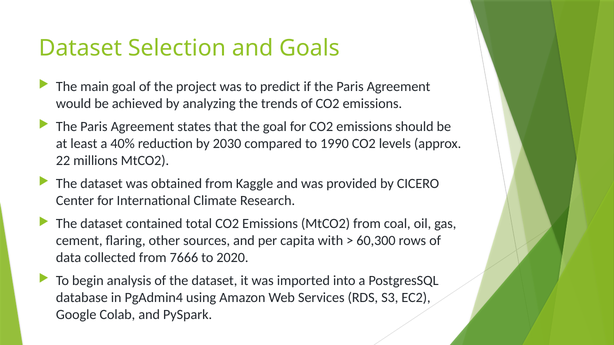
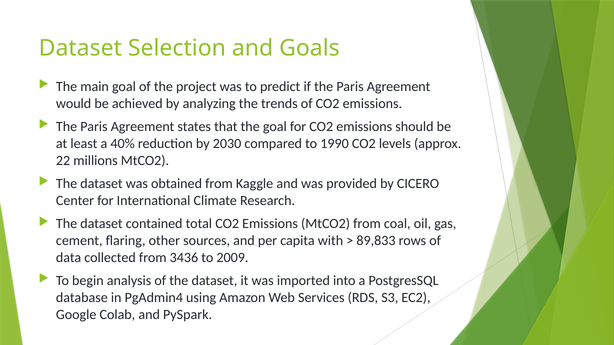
60,300: 60,300 -> 89,833
7666: 7666 -> 3436
2020: 2020 -> 2009
